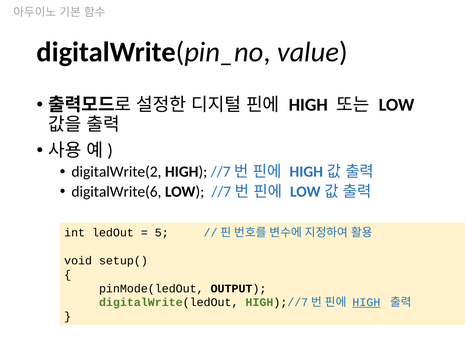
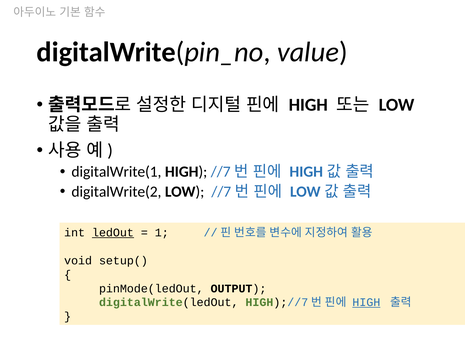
digitalWrite(2: digitalWrite(2 -> digitalWrite(1
digitalWrite(6: digitalWrite(6 -> digitalWrite(2
ledOut underline: none -> present
5: 5 -> 1
